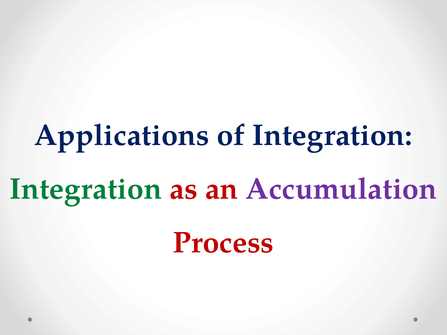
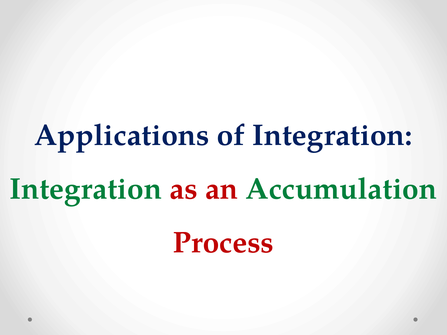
Accumulation colour: purple -> green
